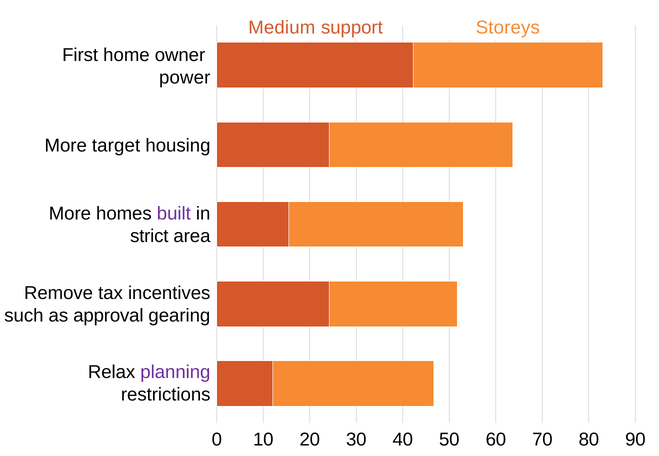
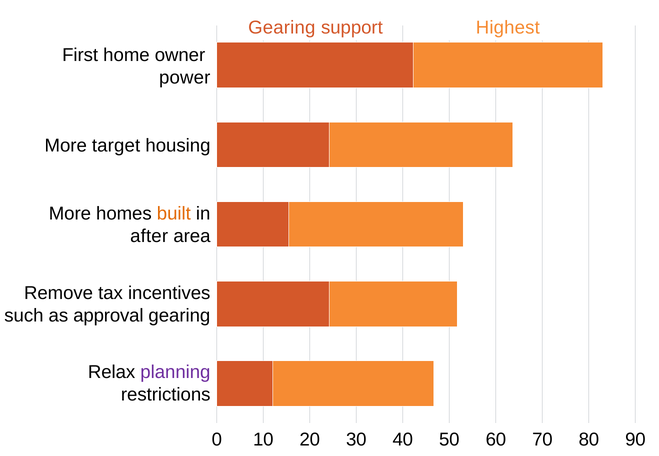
Medium at (282, 27): Medium -> Gearing
Storeys: Storeys -> Highest
built colour: purple -> orange
strict: strict -> after
